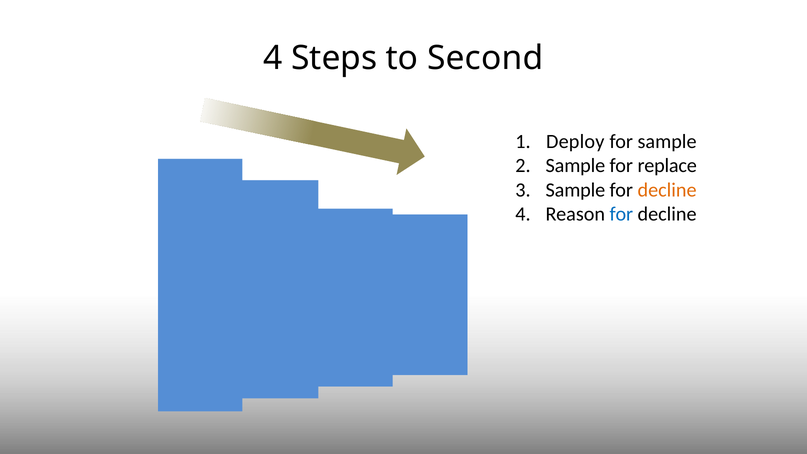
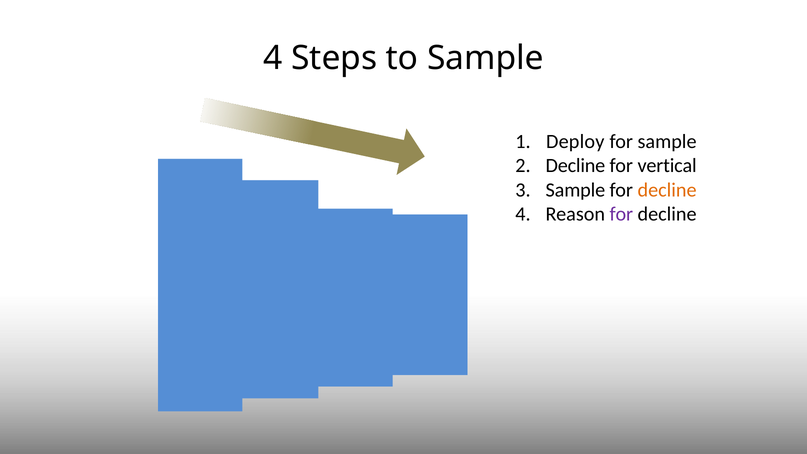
to Second: Second -> Sample
Sample at (575, 166): Sample -> Decline
replace: replace -> vertical
for at (621, 214) colour: blue -> purple
